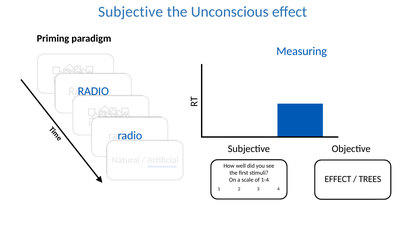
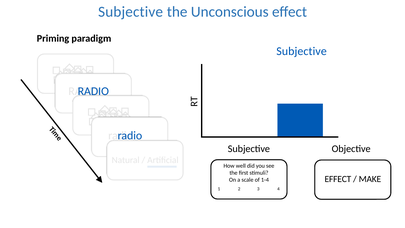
Measuring at (302, 51): Measuring -> Subjective
TREES: TREES -> MAKE
